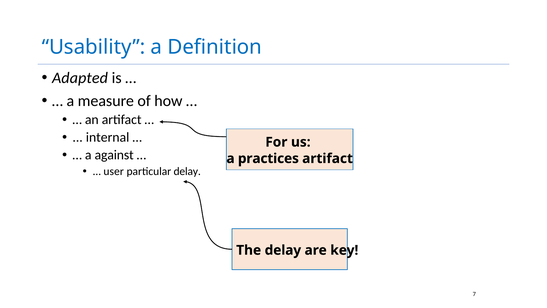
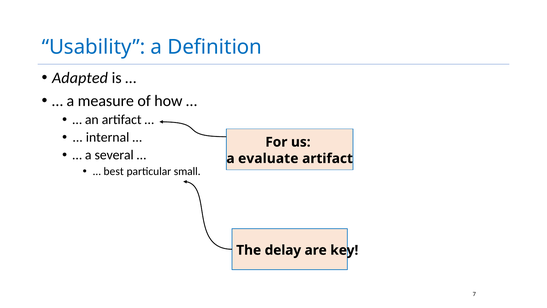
against: against -> several
practices: practices -> evaluate
user: user -> best
particular delay: delay -> small
